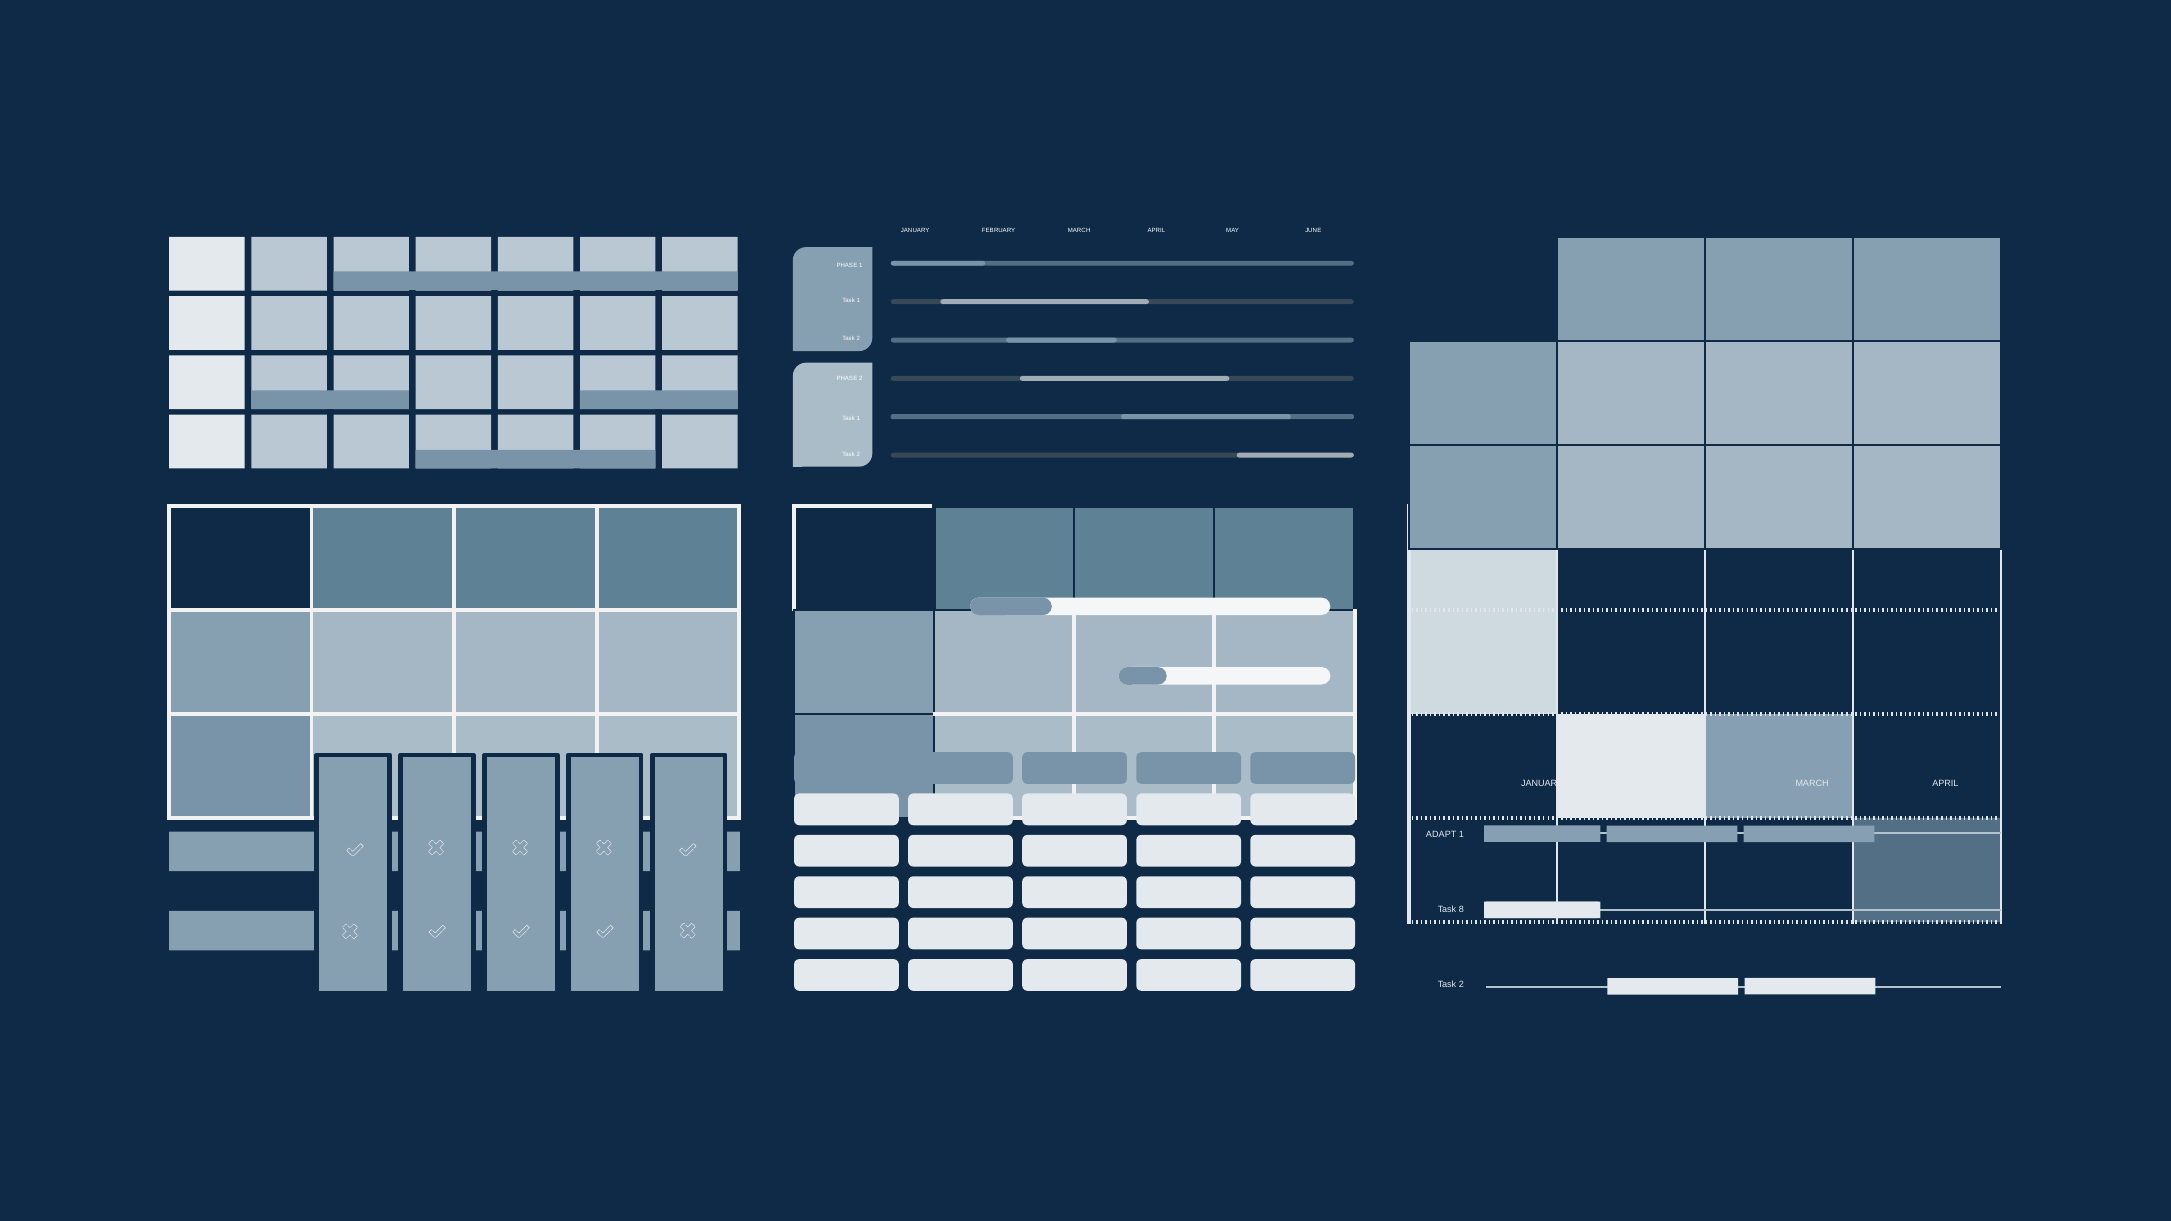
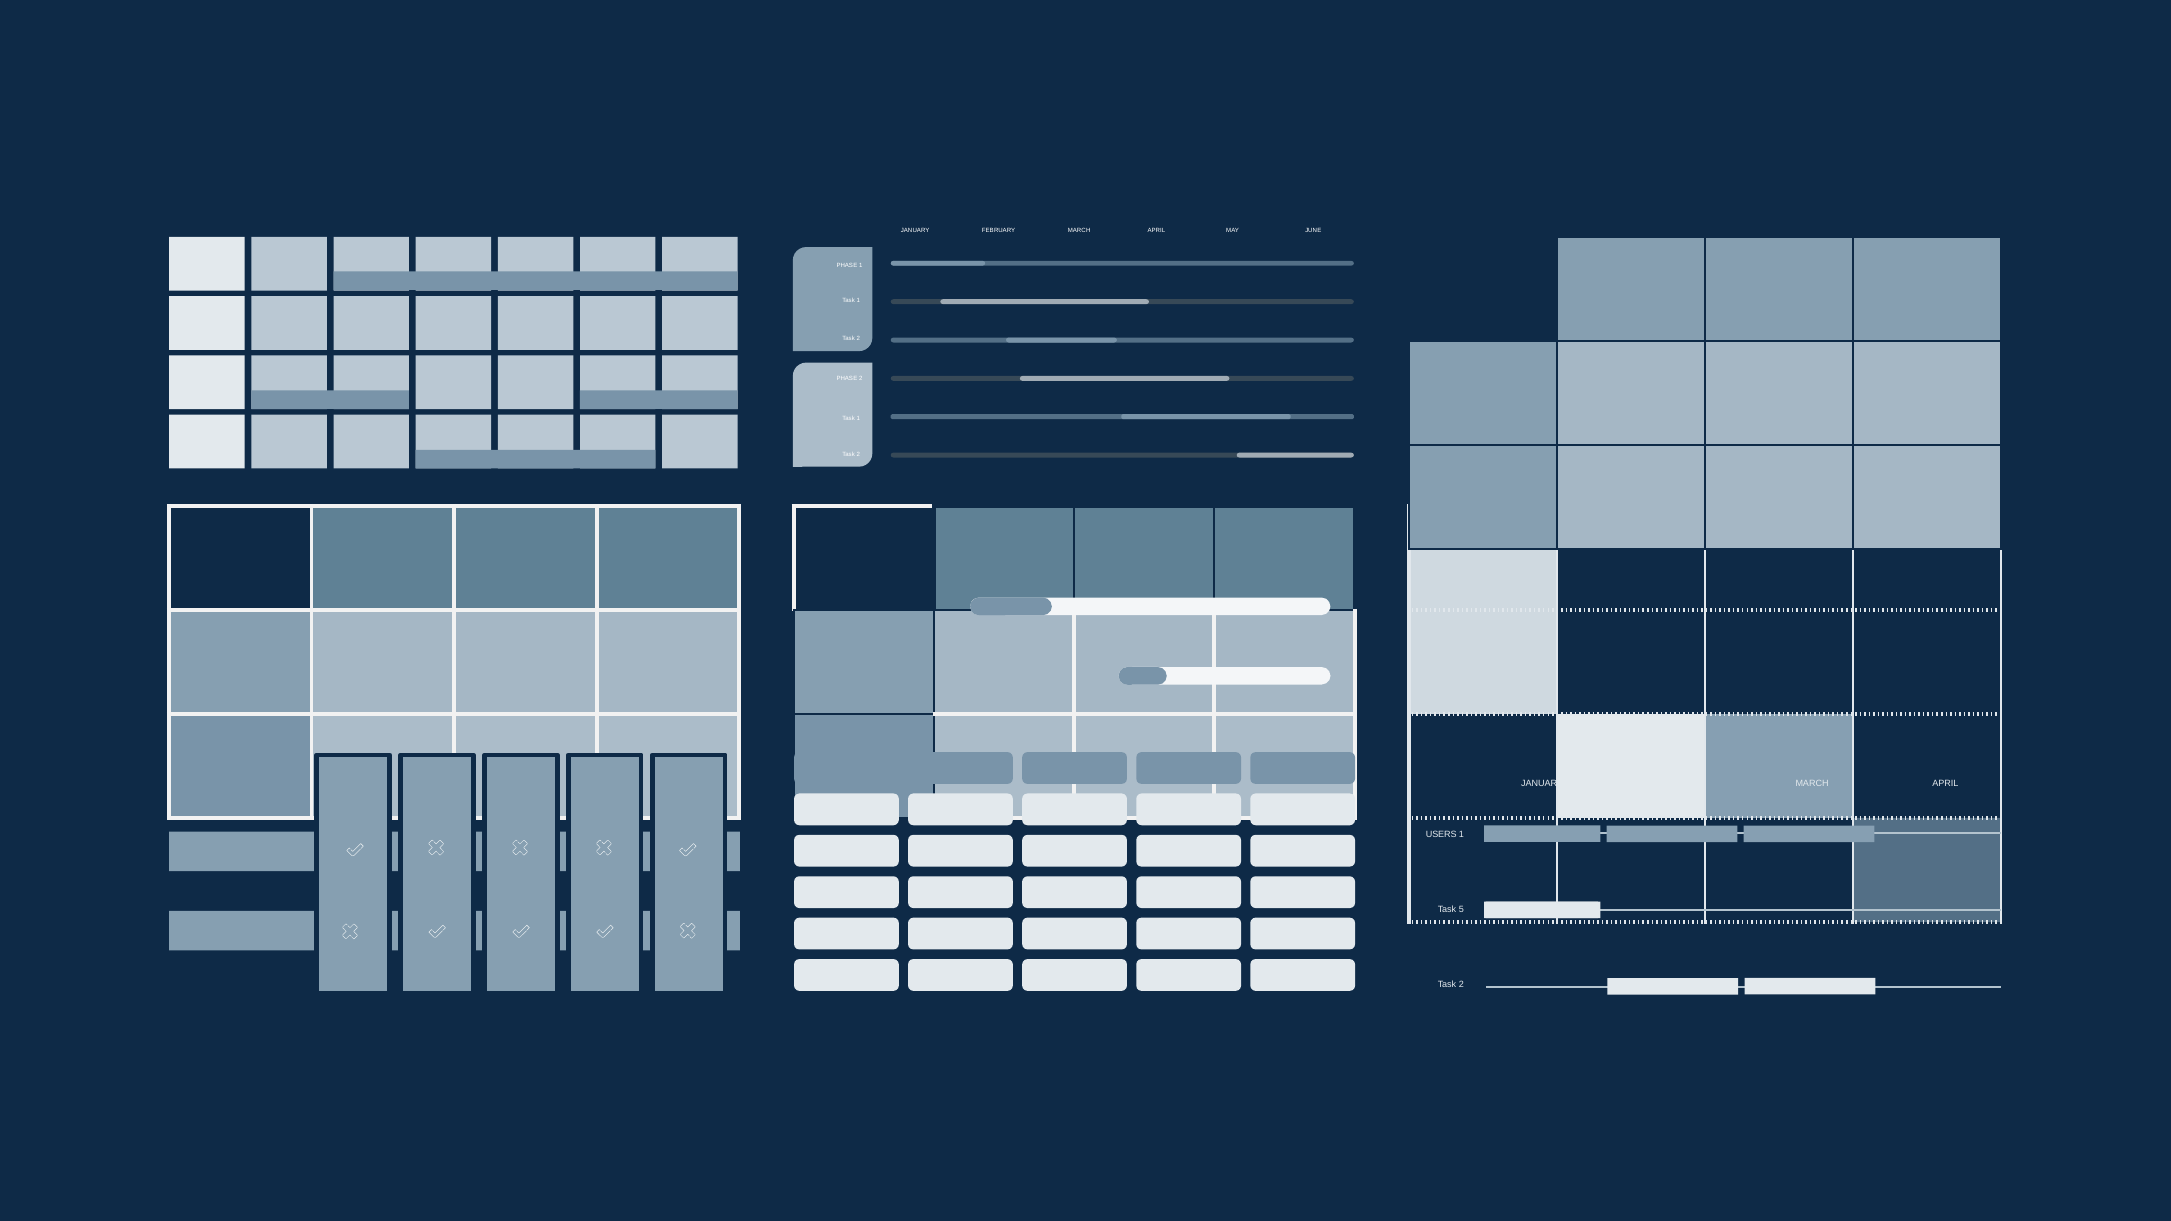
ADAPT: ADAPT -> USERS
8: 8 -> 5
